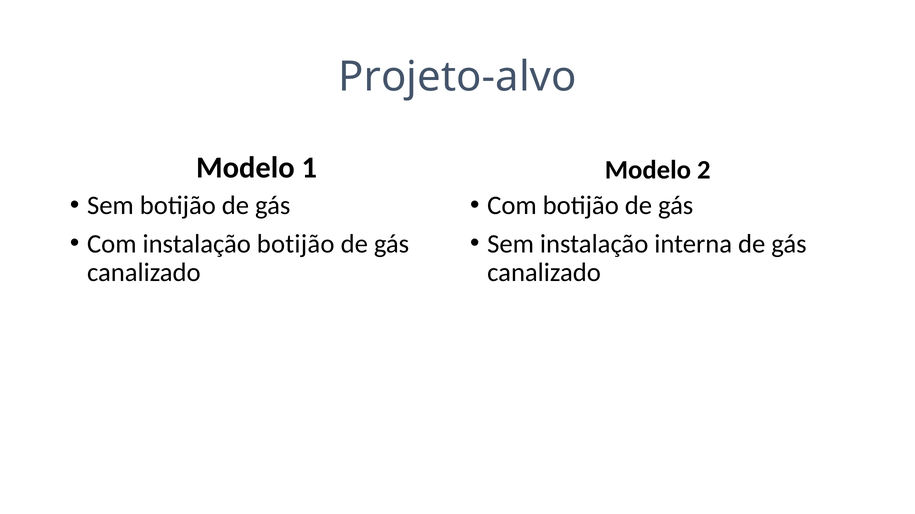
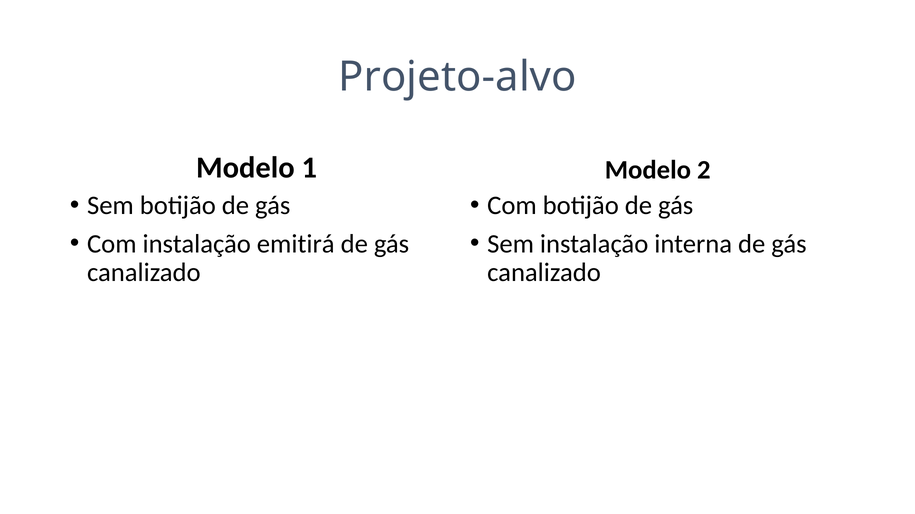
instalação botijão: botijão -> emitirá
